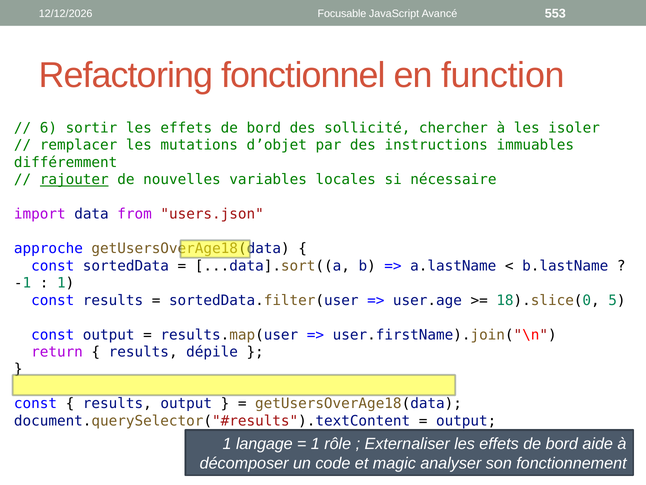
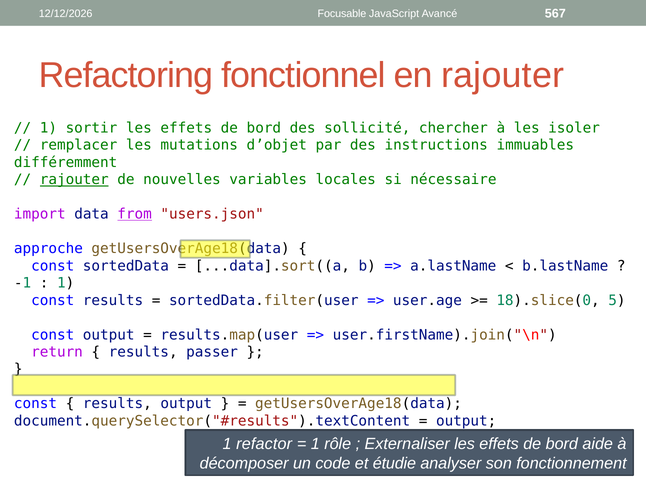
553: 553 -> 567
en function: function -> rajouter
6 at (48, 128): 6 -> 1
from underline: none -> present
dépile: dépile -> passer
langage: langage -> refactor
magic: magic -> étudie
